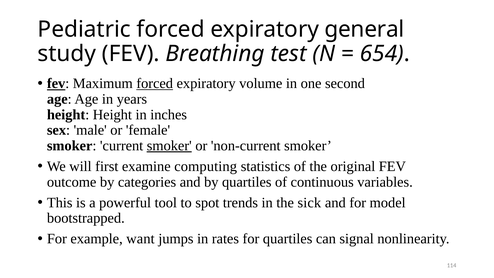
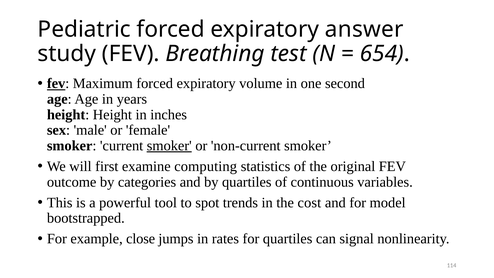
general: general -> answer
forced at (155, 83) underline: present -> none
sick: sick -> cost
want: want -> close
